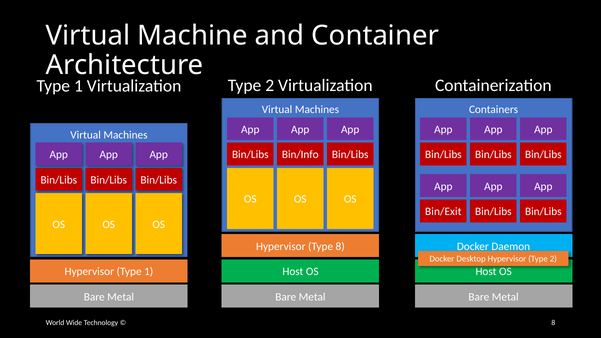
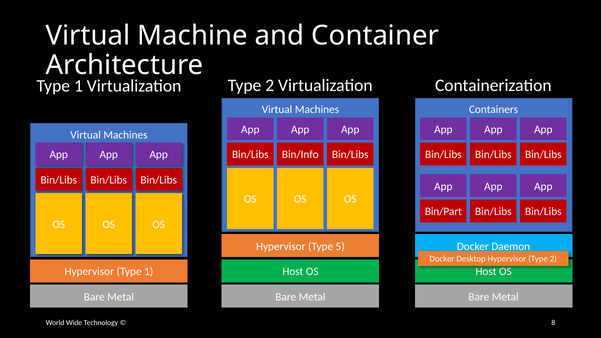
Bin/Exit: Bin/Exit -> Bin/Part
Type 8: 8 -> 5
